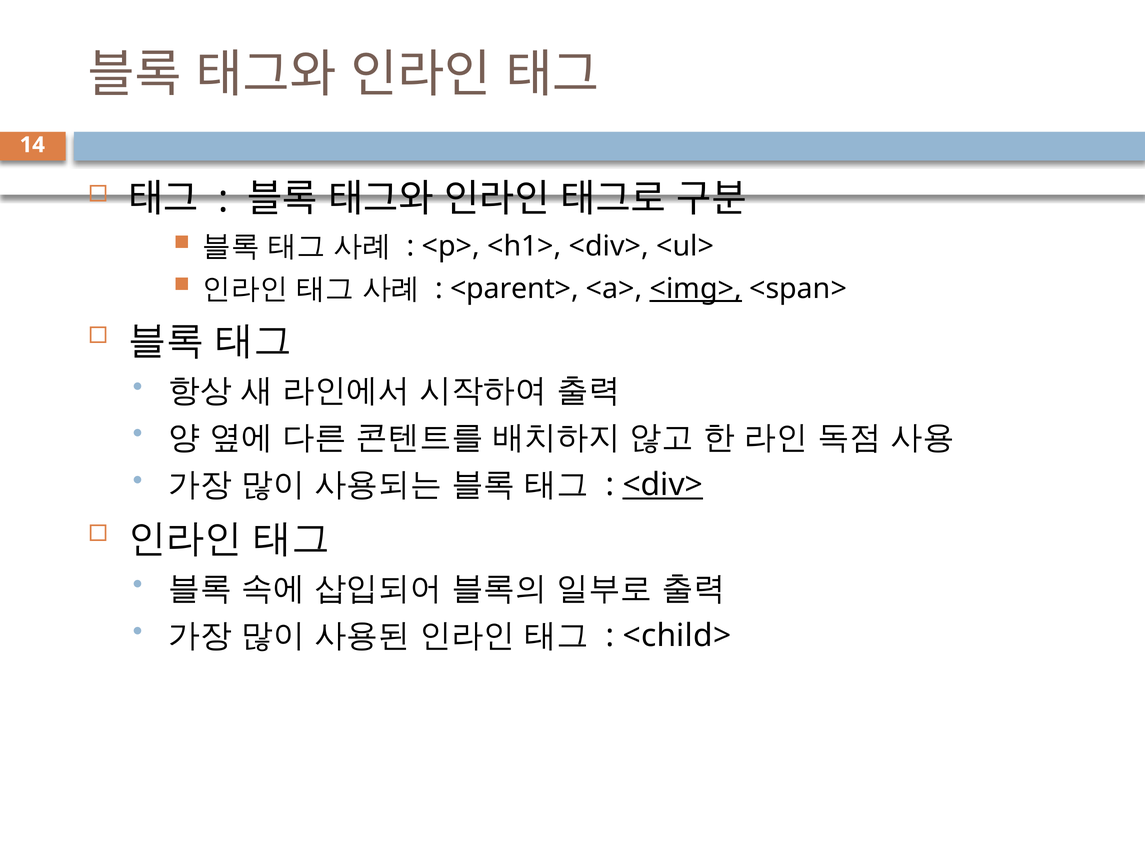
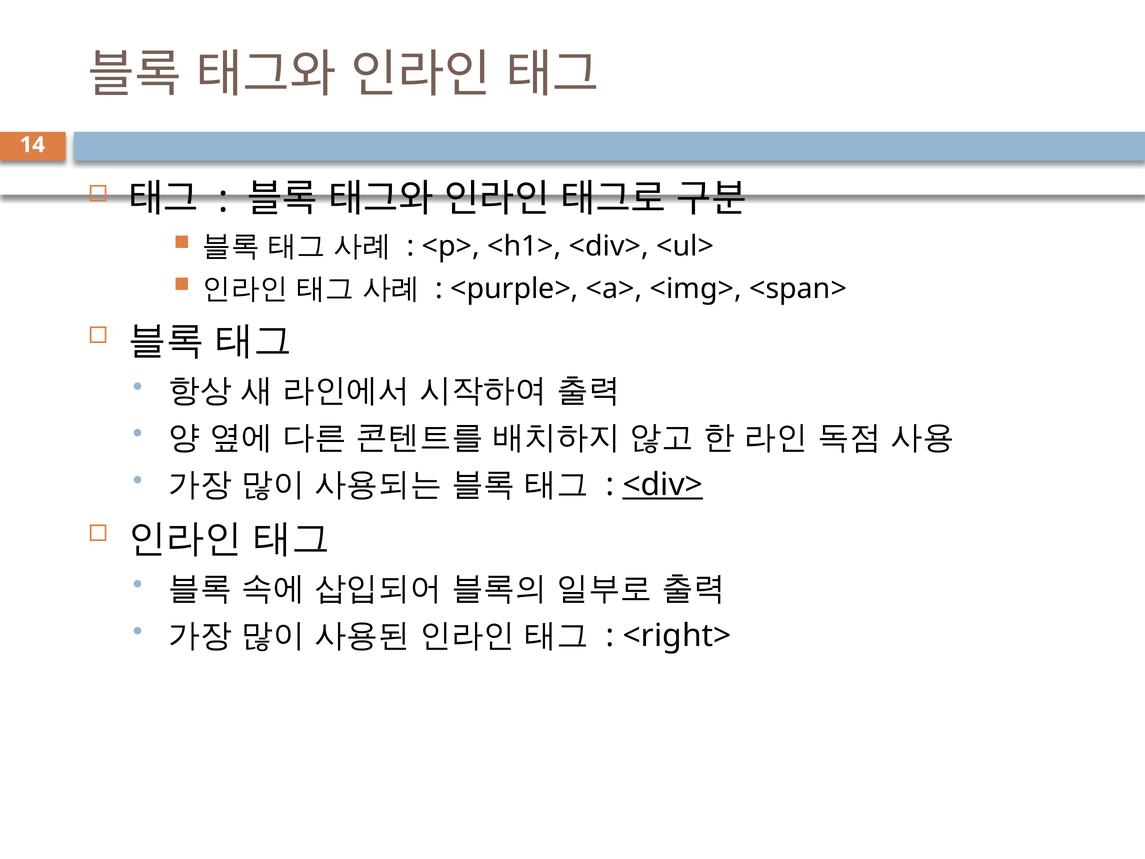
<parent>: <parent> -> <purple>
<img> underline: present -> none
<child>: <child> -> <right>
